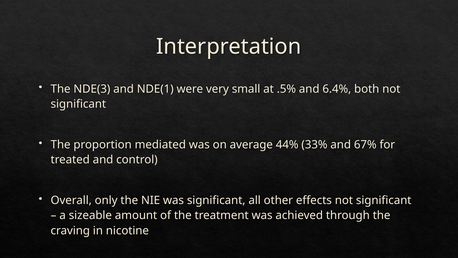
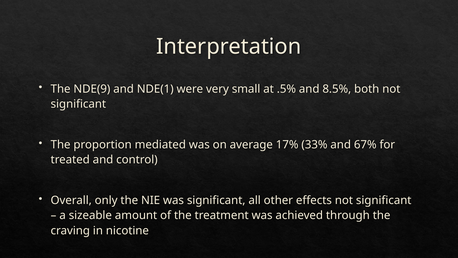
NDE(3: NDE(3 -> NDE(9
6.4%: 6.4% -> 8.5%
44%: 44% -> 17%
